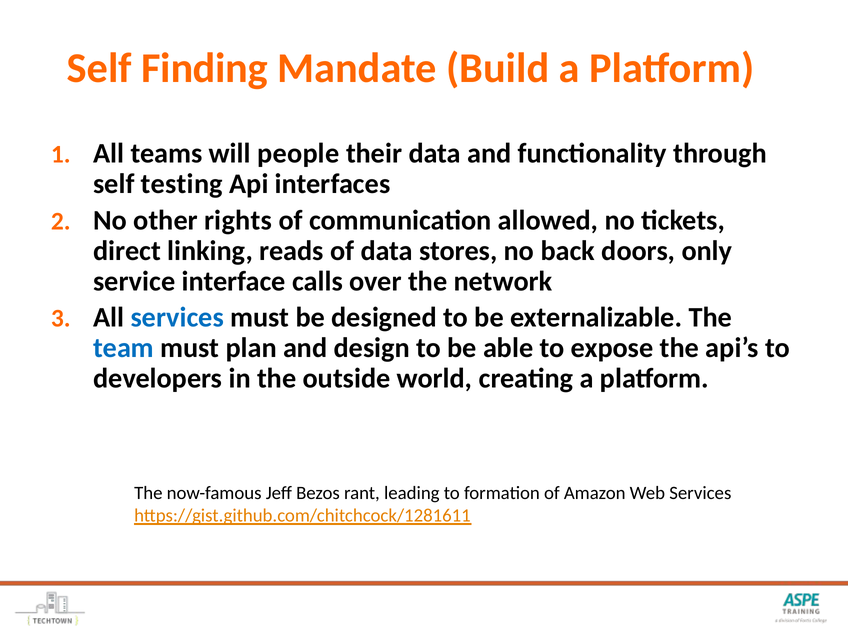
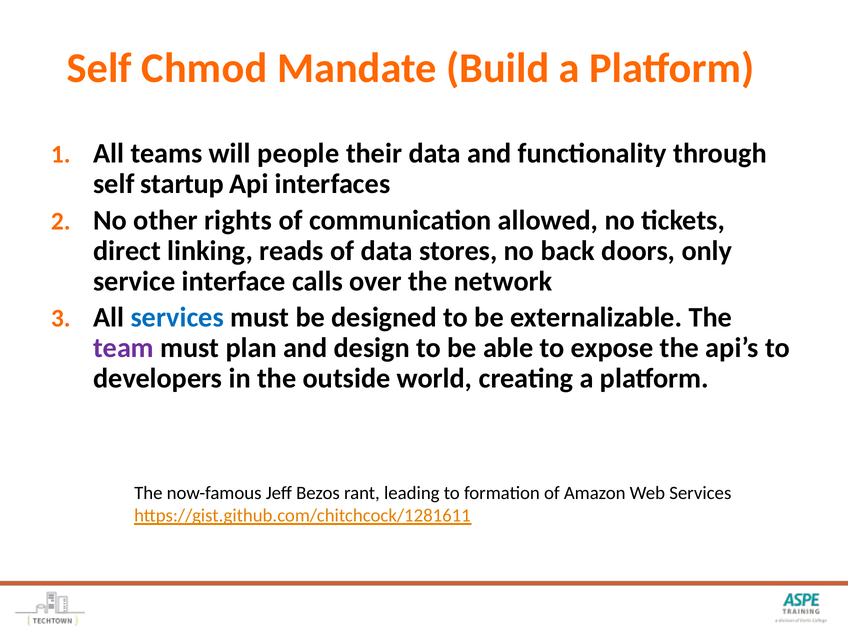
Finding: Finding -> Chmod
testing: testing -> startup
team colour: blue -> purple
